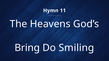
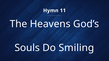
Bring: Bring -> Souls
